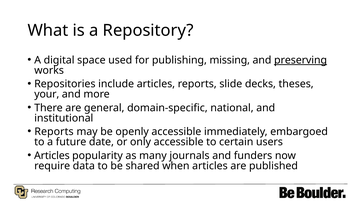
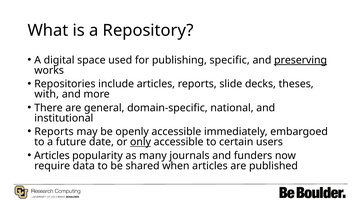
missing: missing -> specific
your: your -> with
only underline: none -> present
